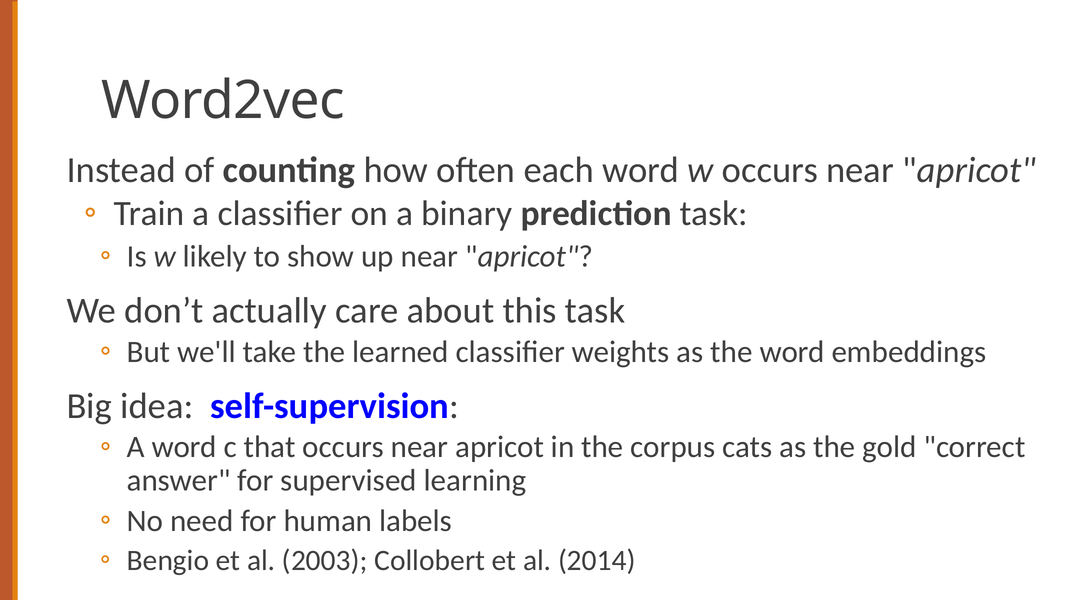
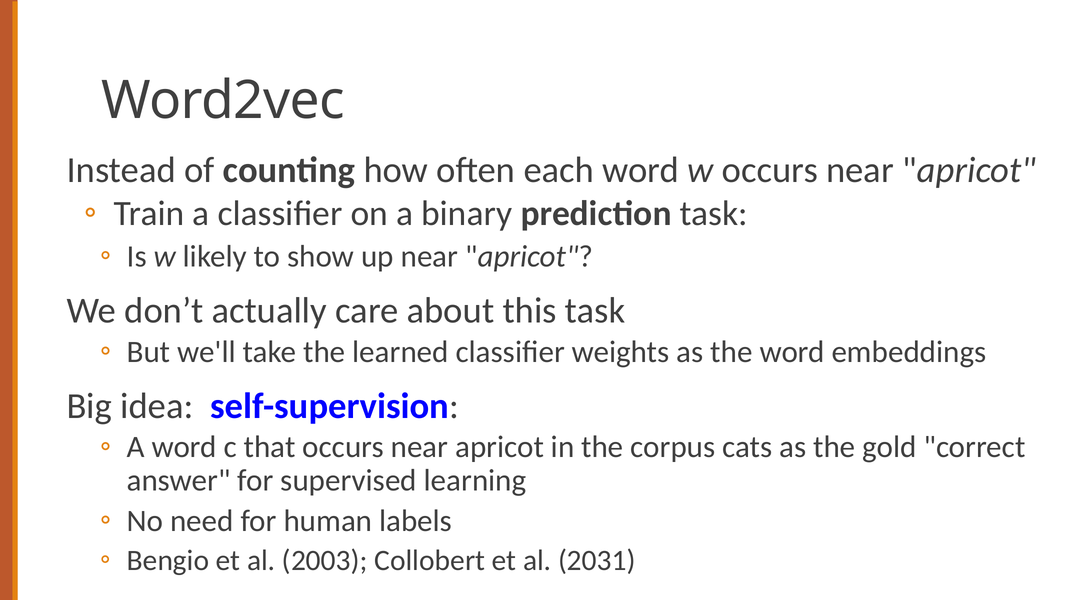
2014: 2014 -> 2031
